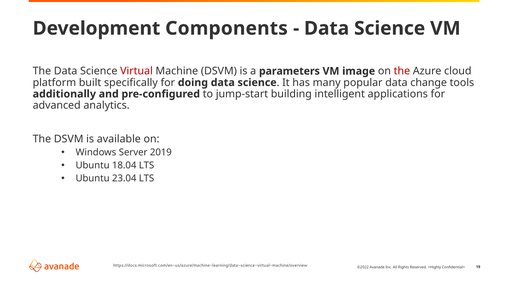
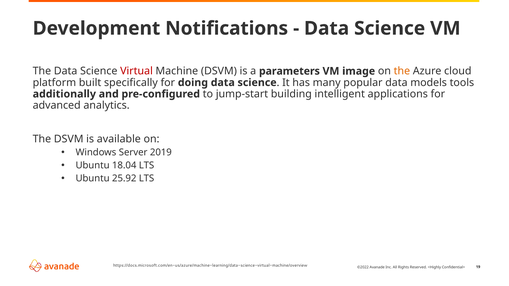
Components: Components -> Notifications
the at (402, 71) colour: red -> orange
change: change -> models
23.04: 23.04 -> 25.92
